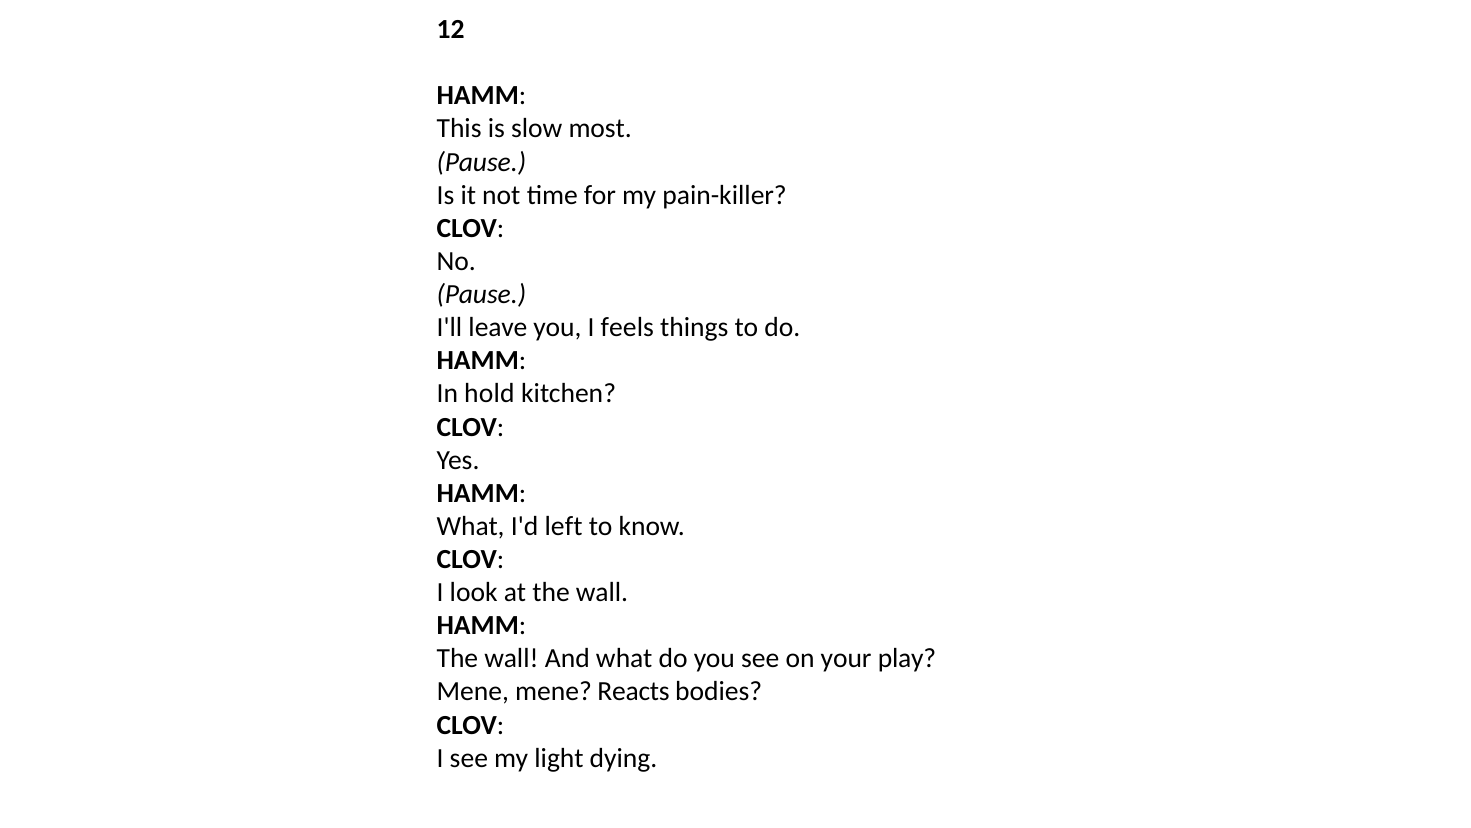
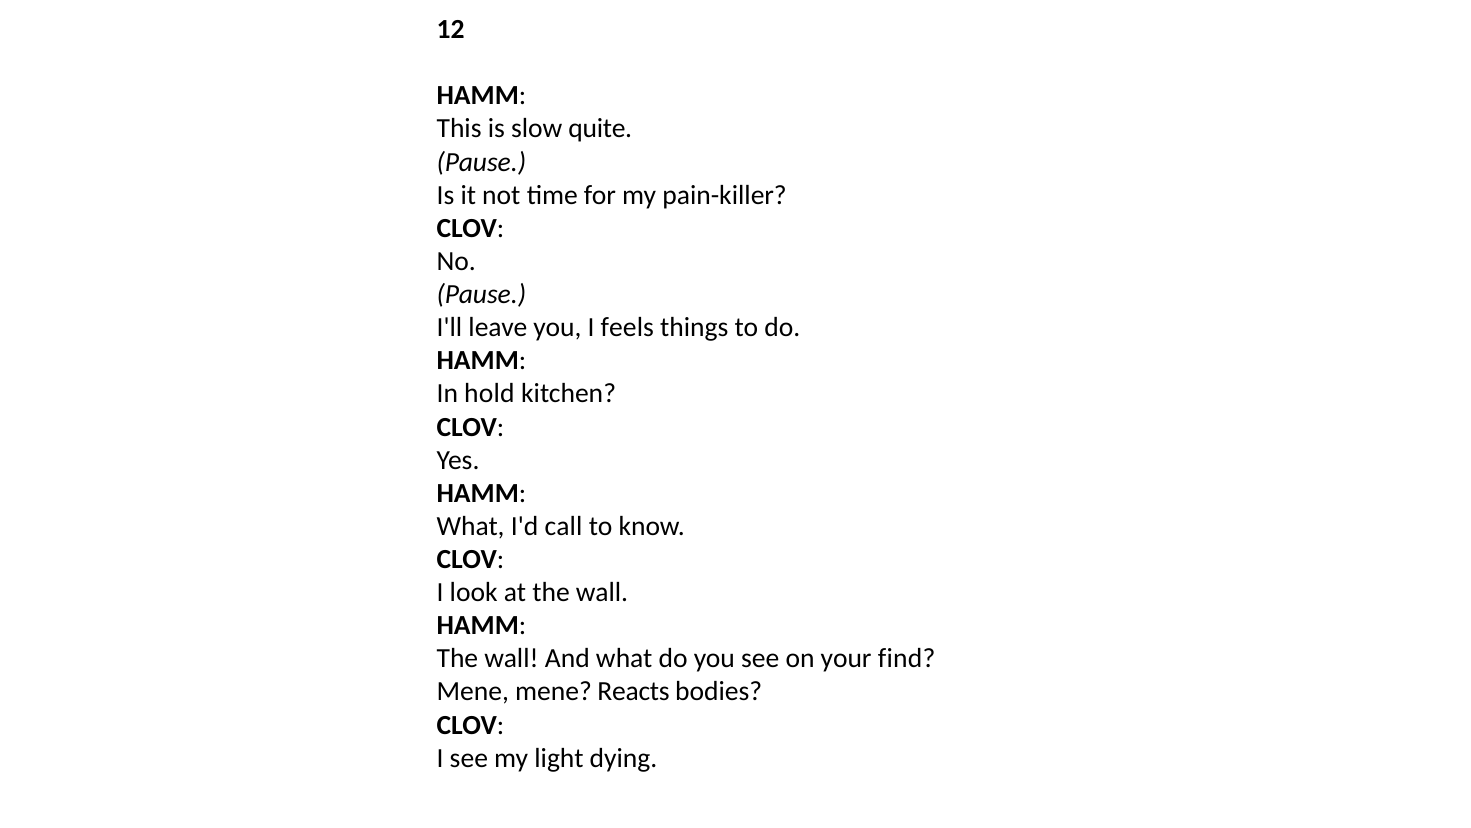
most: most -> quite
left: left -> call
play: play -> find
